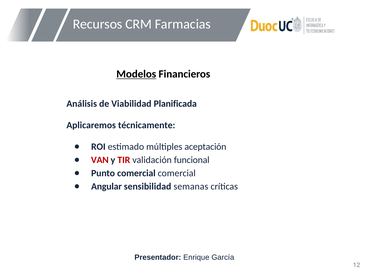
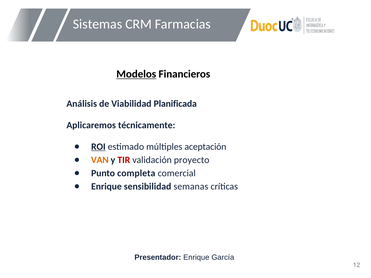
Recursos: Recursos -> Sistemas
ROI underline: none -> present
VAN colour: red -> orange
funcional: funcional -> proyecto
Punto comercial: comercial -> completa
Angular at (106, 187): Angular -> Enrique
